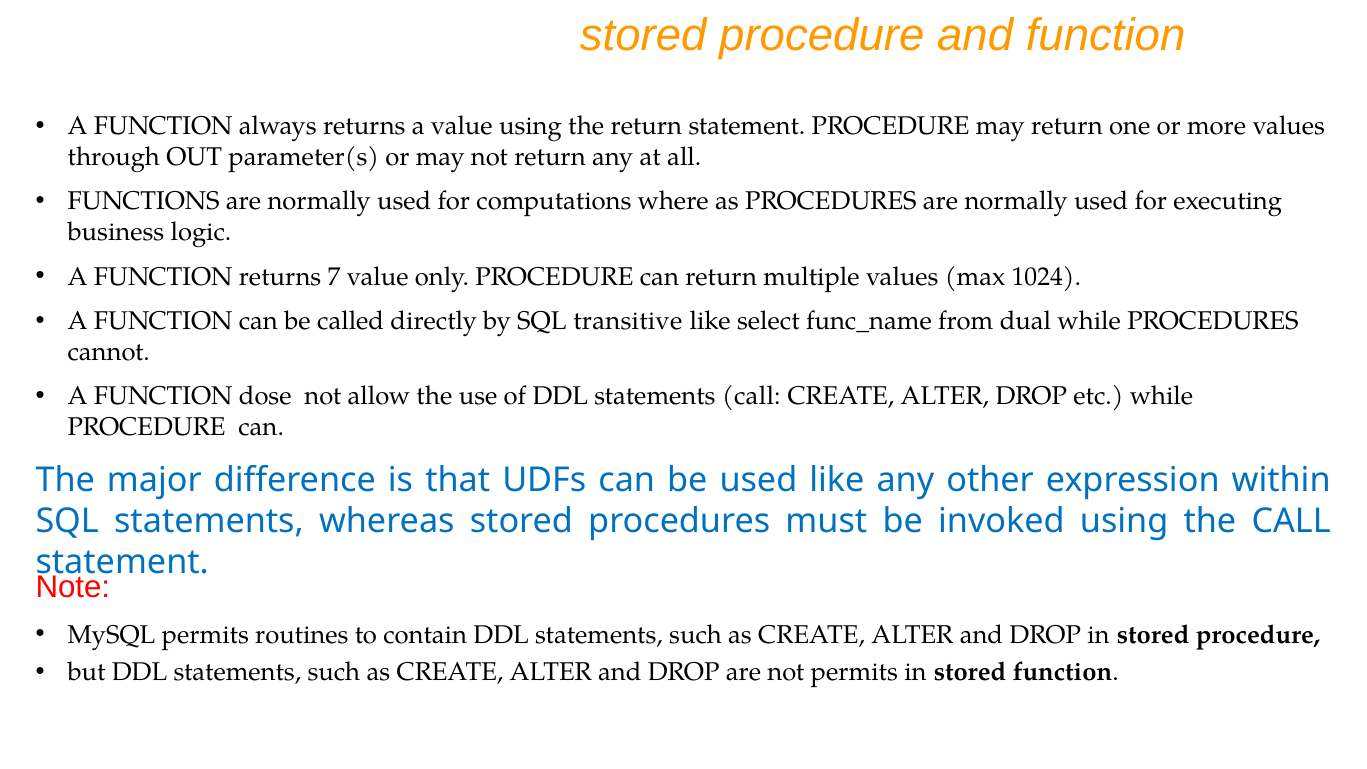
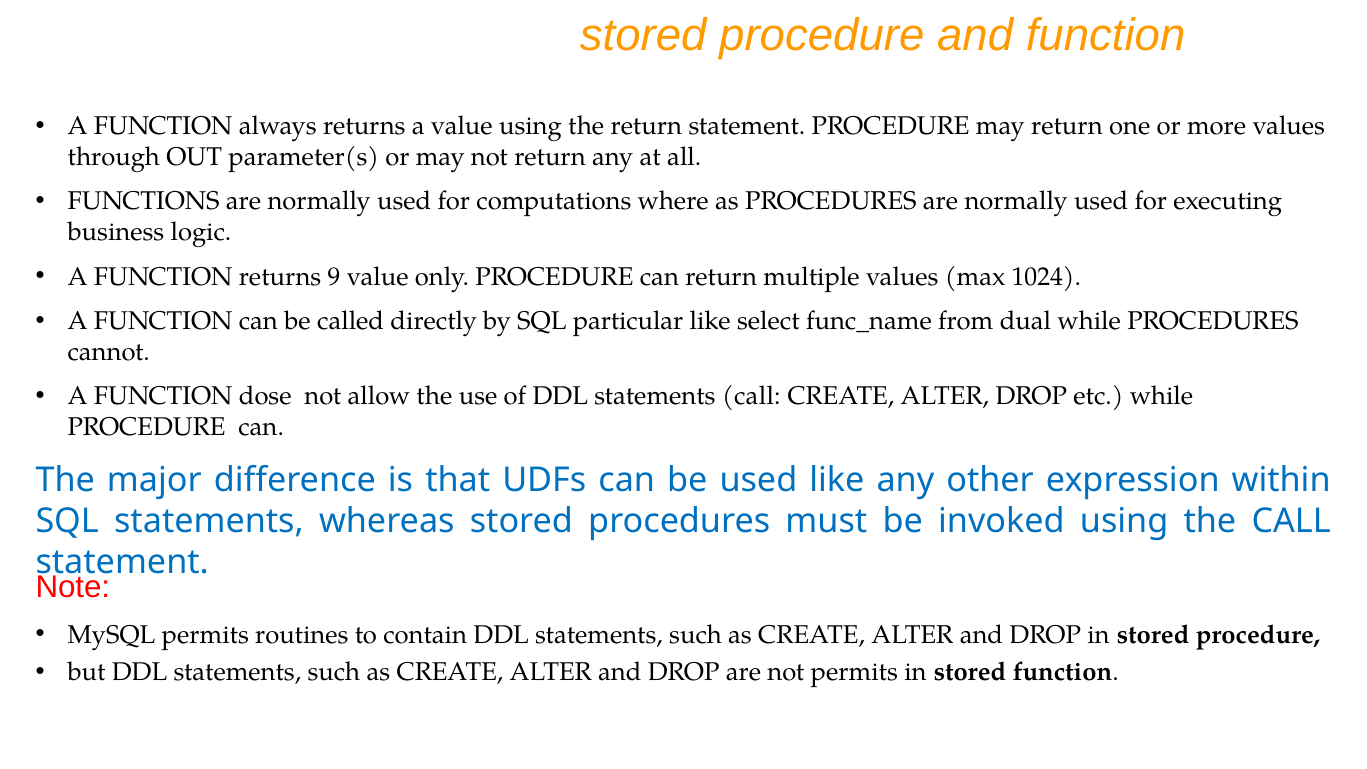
7: 7 -> 9
transitive: transitive -> particular
